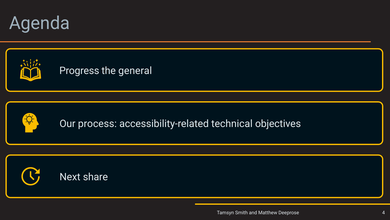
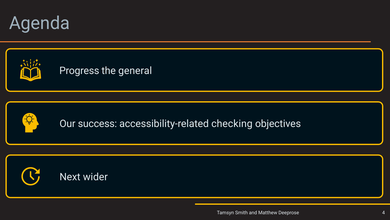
process: process -> success
technical: technical -> checking
share: share -> wider
